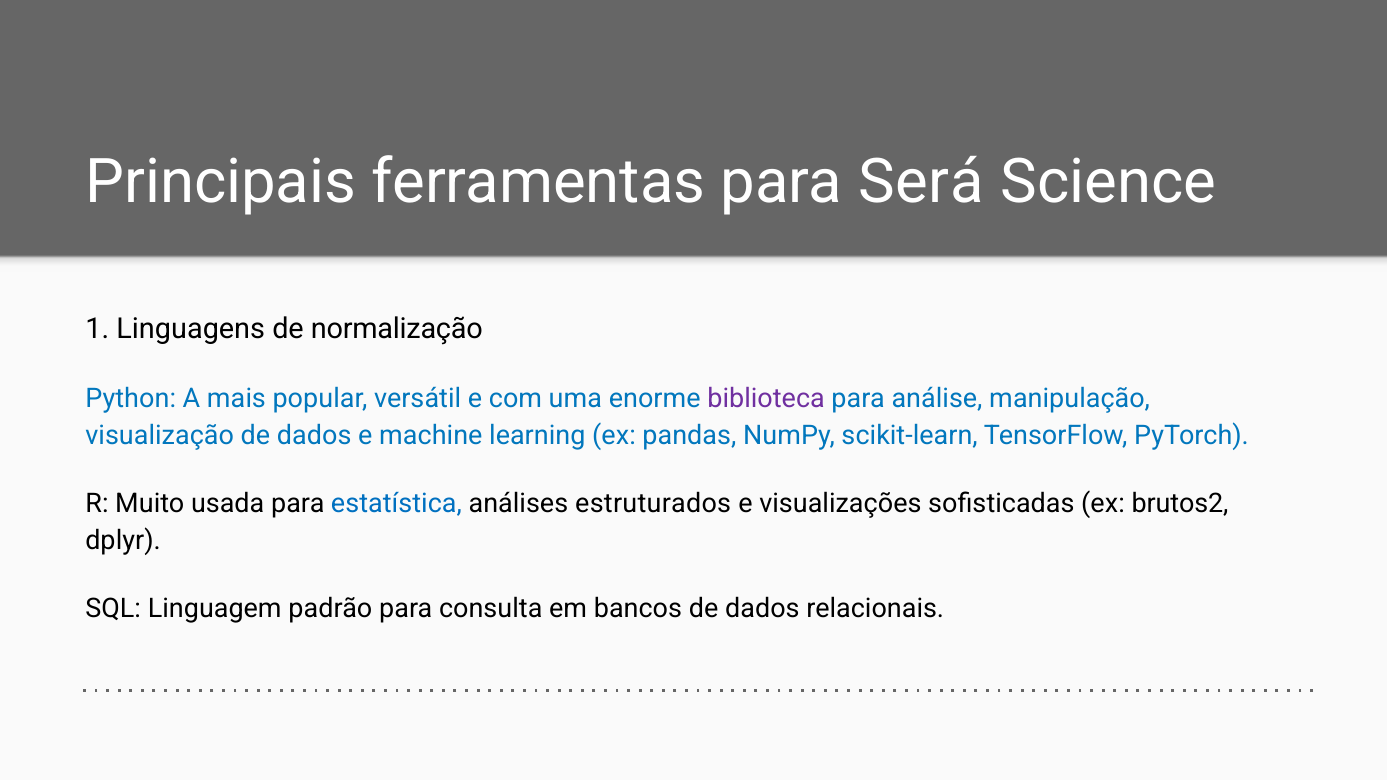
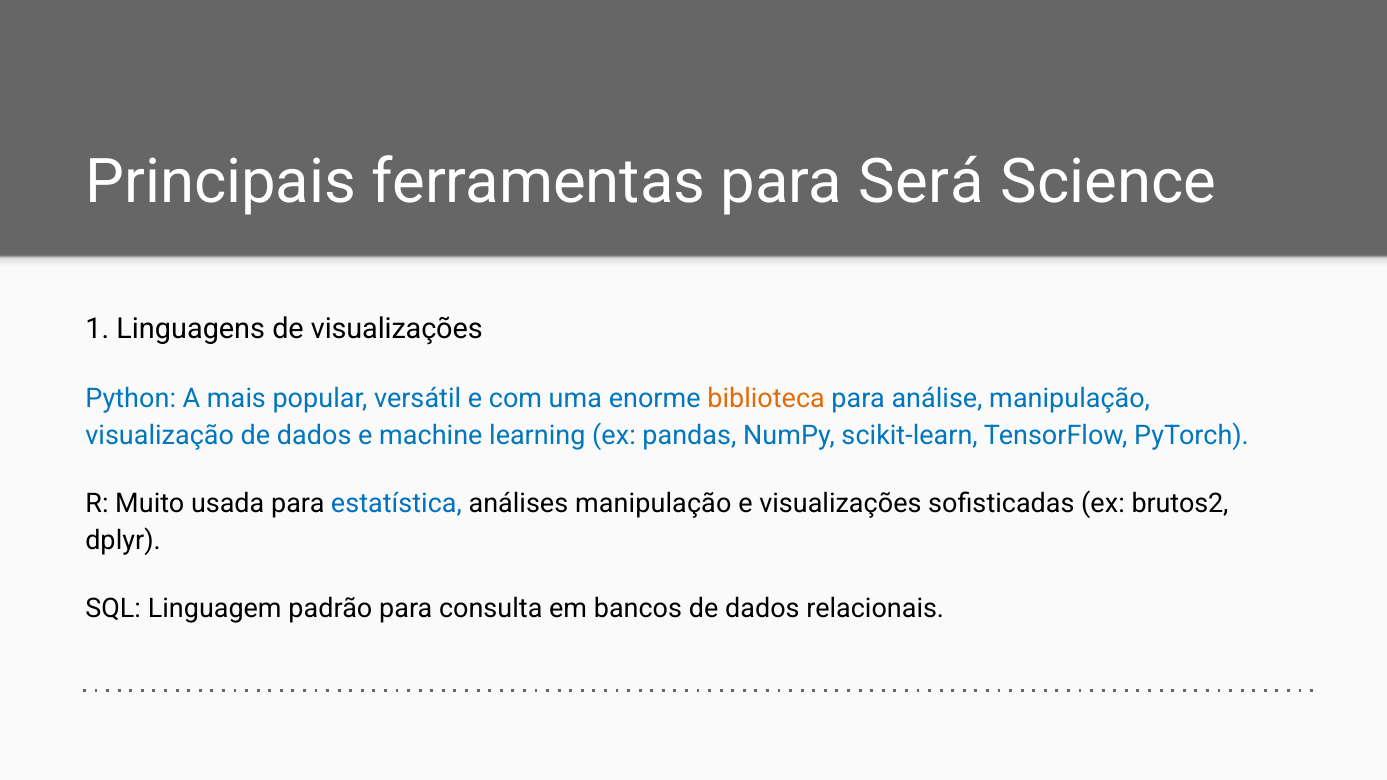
de normalização: normalização -> visualizações
biblioteca colour: purple -> orange
análises estruturados: estruturados -> manipulação
